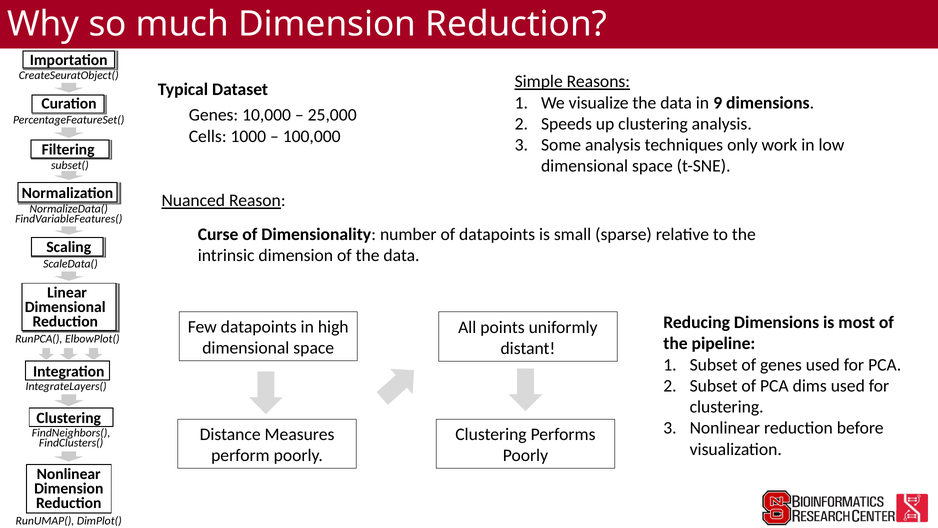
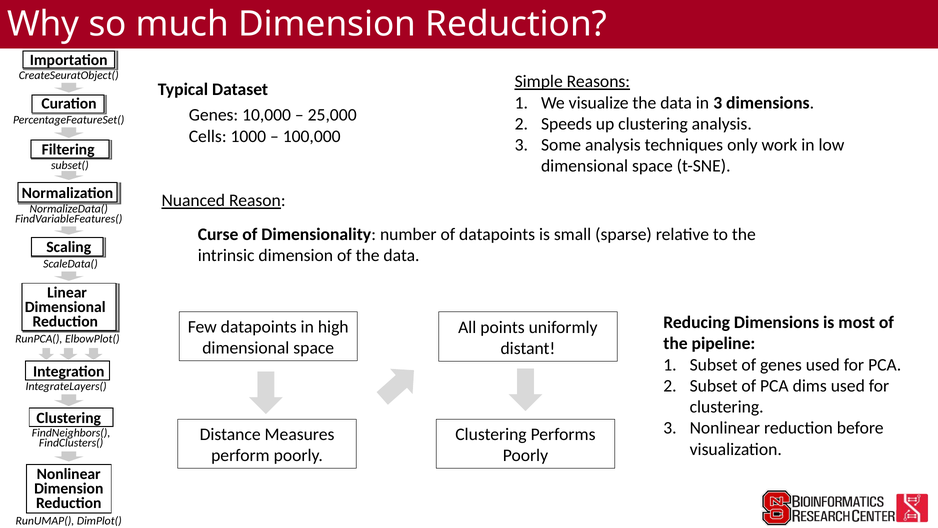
in 9: 9 -> 3
